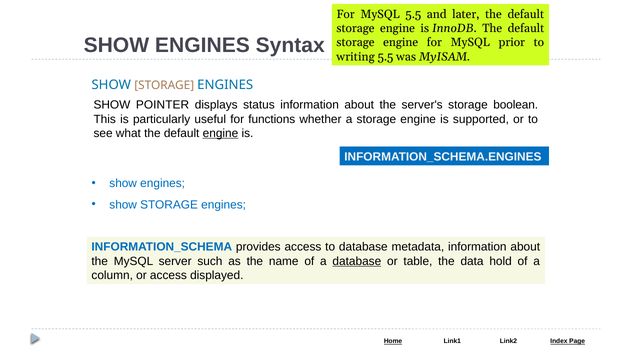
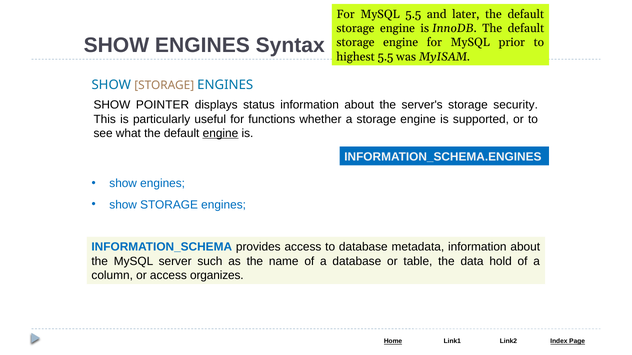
writing: writing -> highest
boolean: boolean -> security
database at (357, 262) underline: present -> none
displayed: displayed -> organizes
